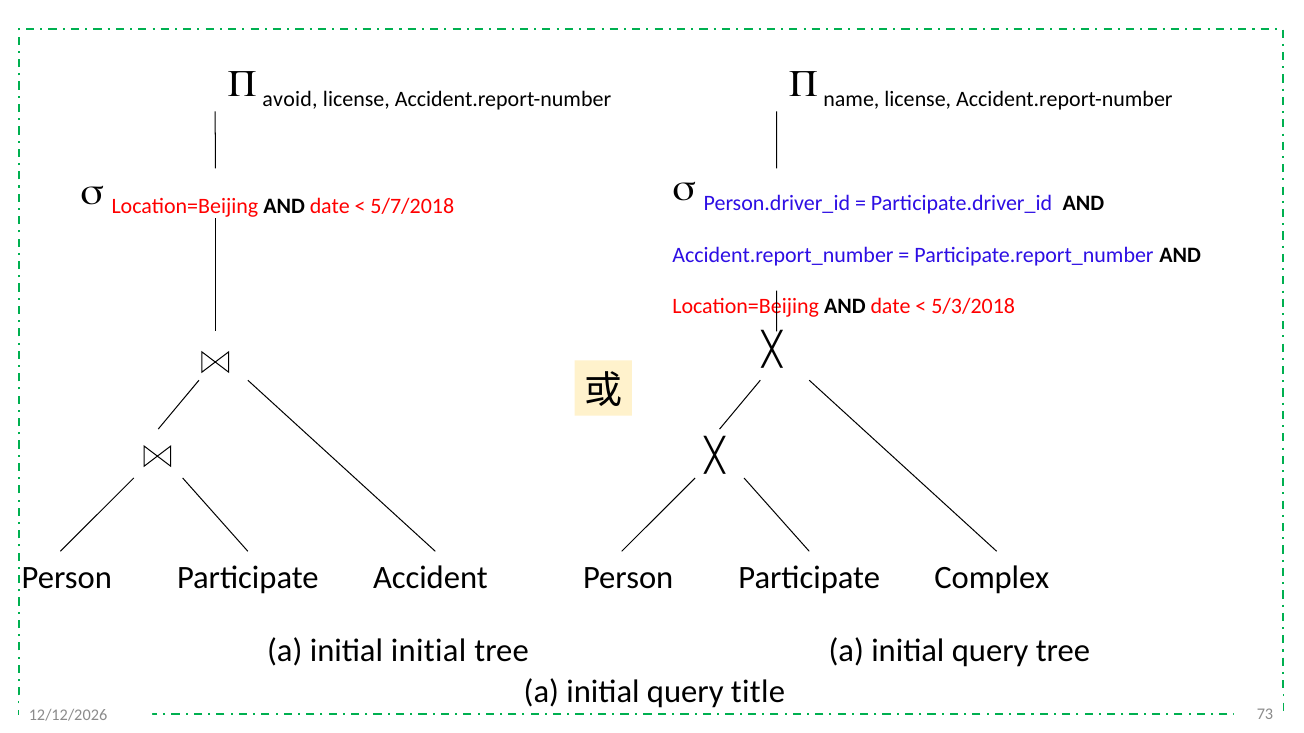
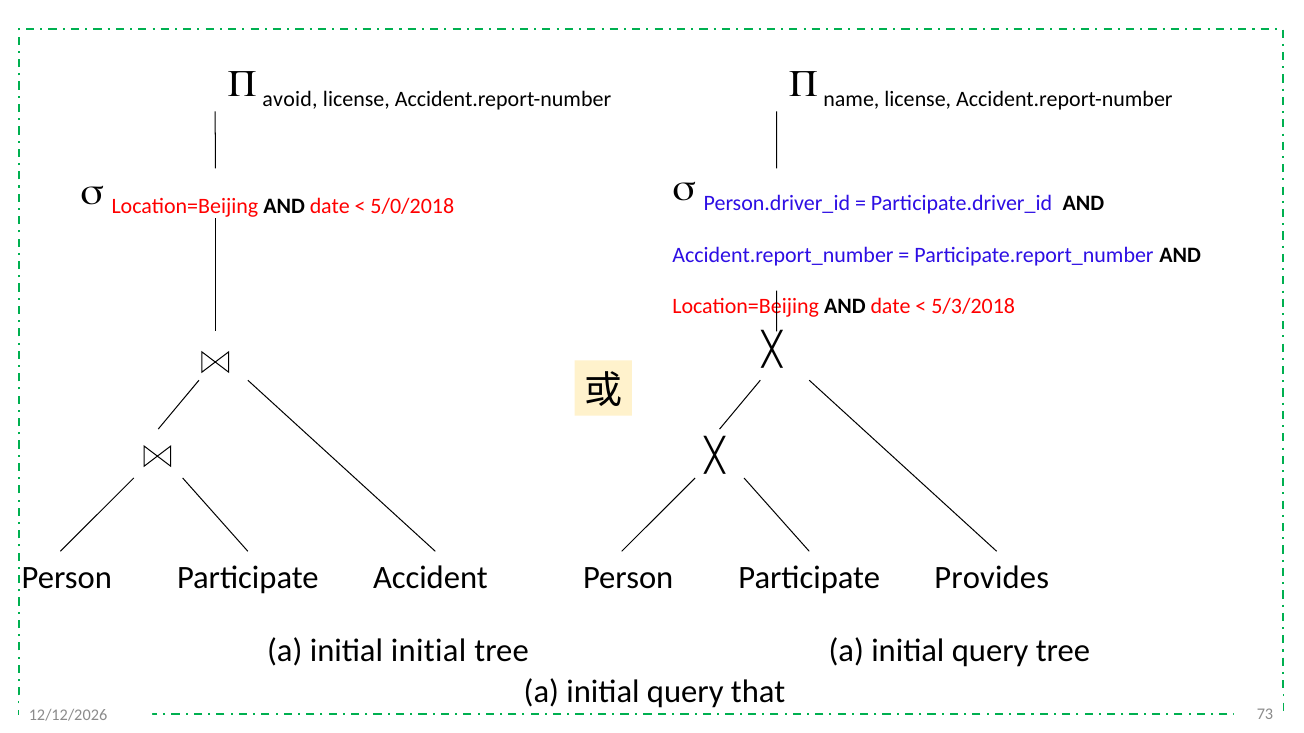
5/7/2018: 5/7/2018 -> 5/0/2018
Complex: Complex -> Provides
title: title -> that
